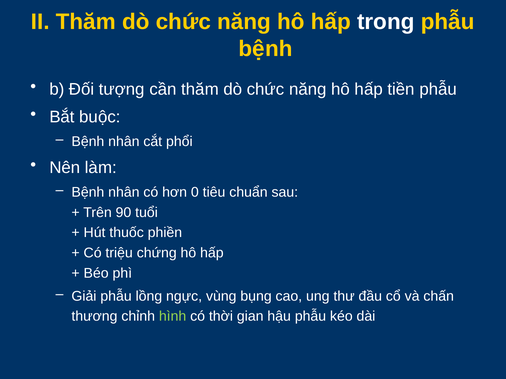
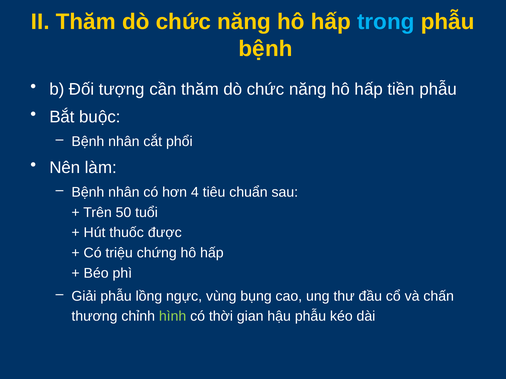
trong colour: white -> light blue
0: 0 -> 4
90: 90 -> 50
phiền: phiền -> được
